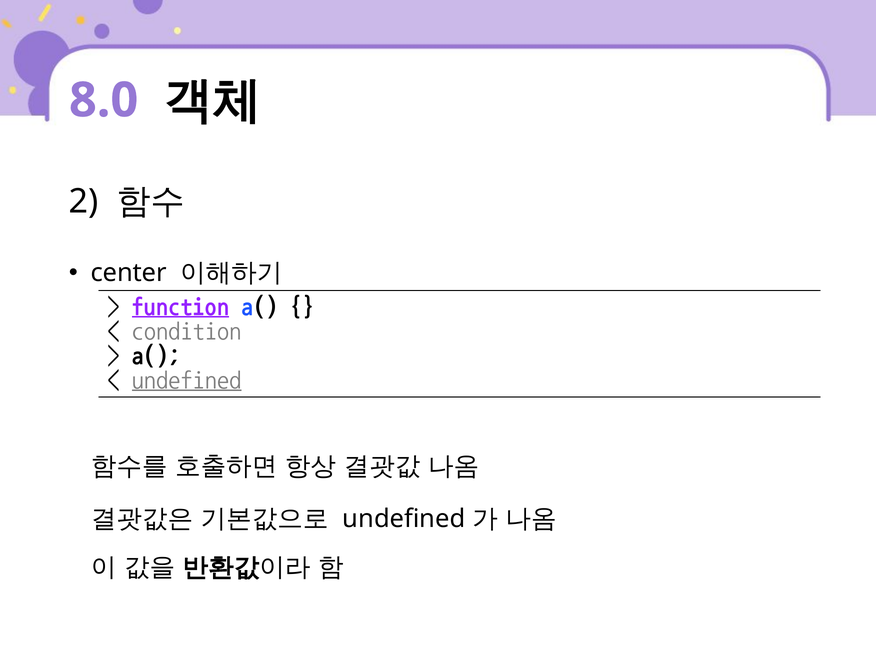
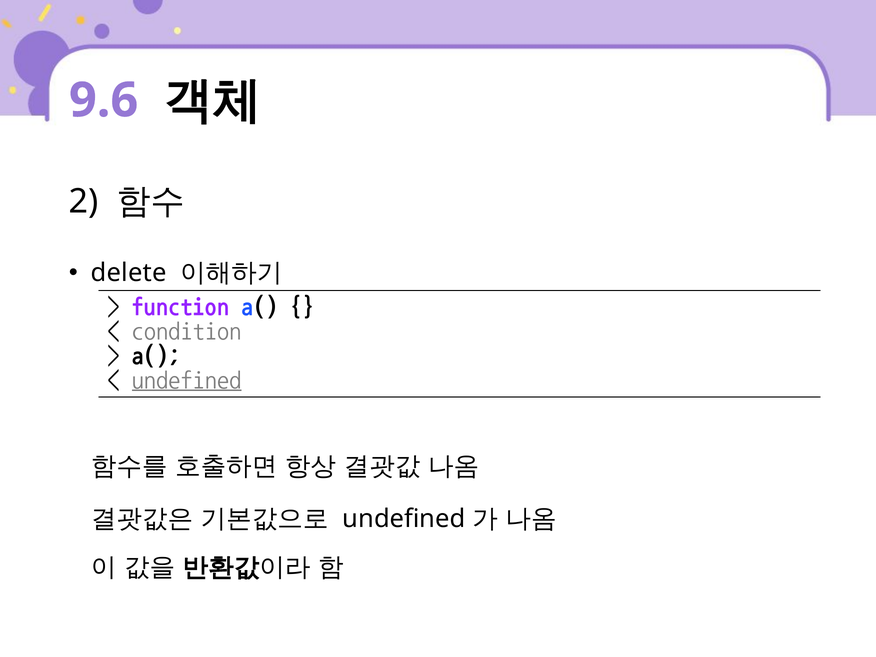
8.0: 8.0 -> 9.6
center: center -> delete
function underline: present -> none
